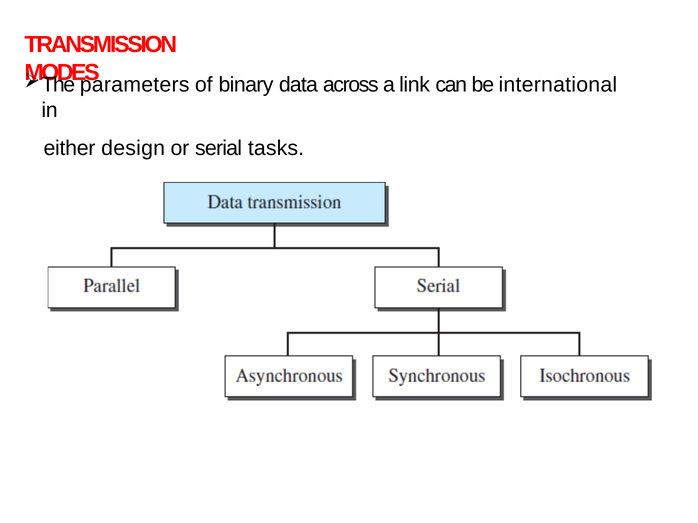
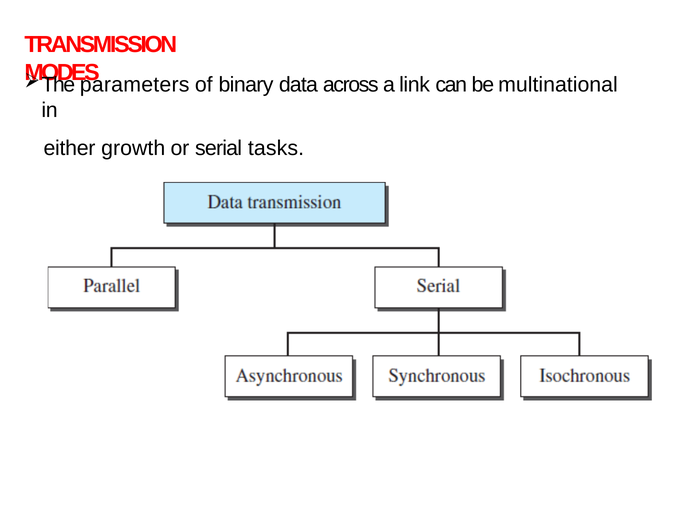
international: international -> multinational
design: design -> growth
